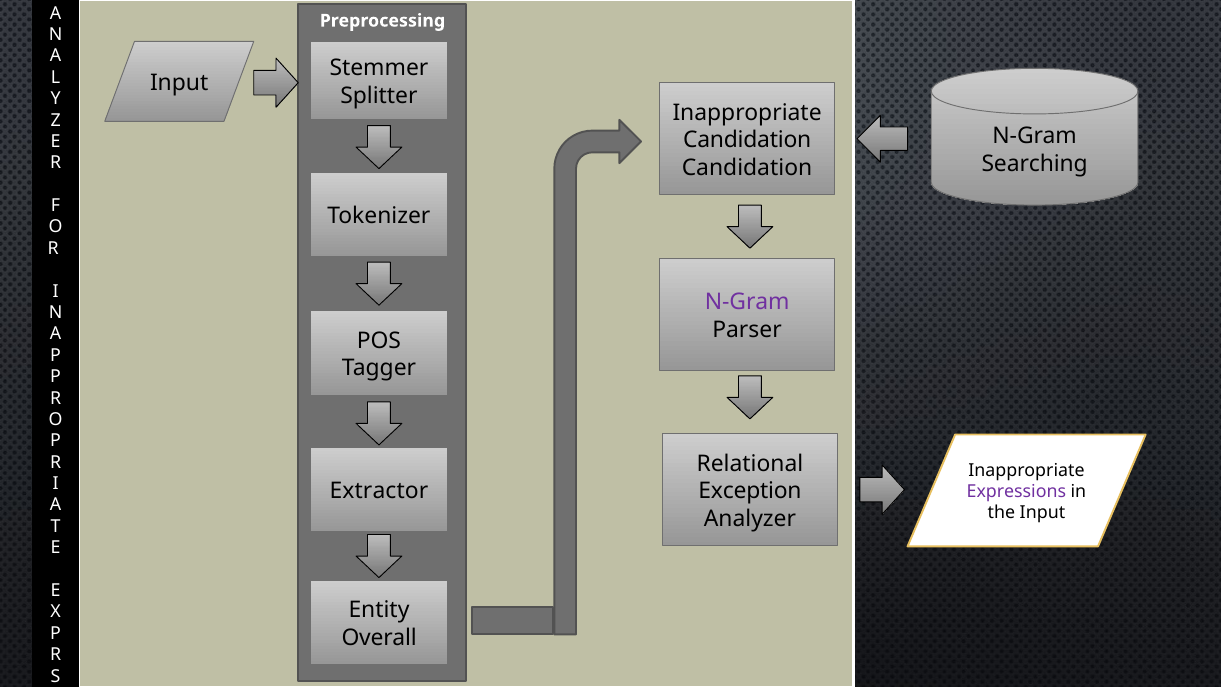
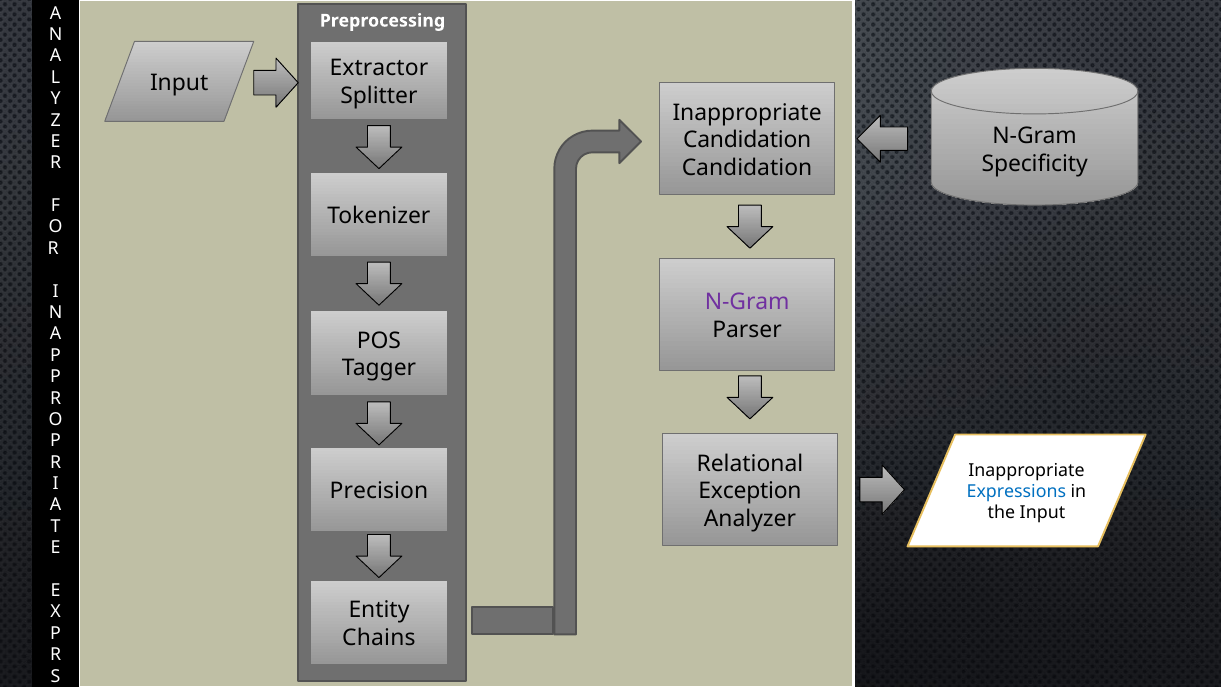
Stemmer: Stemmer -> Extractor
Searching: Searching -> Specificity
Extractor: Extractor -> Precision
Expressions colour: purple -> blue
Overall: Overall -> Chains
